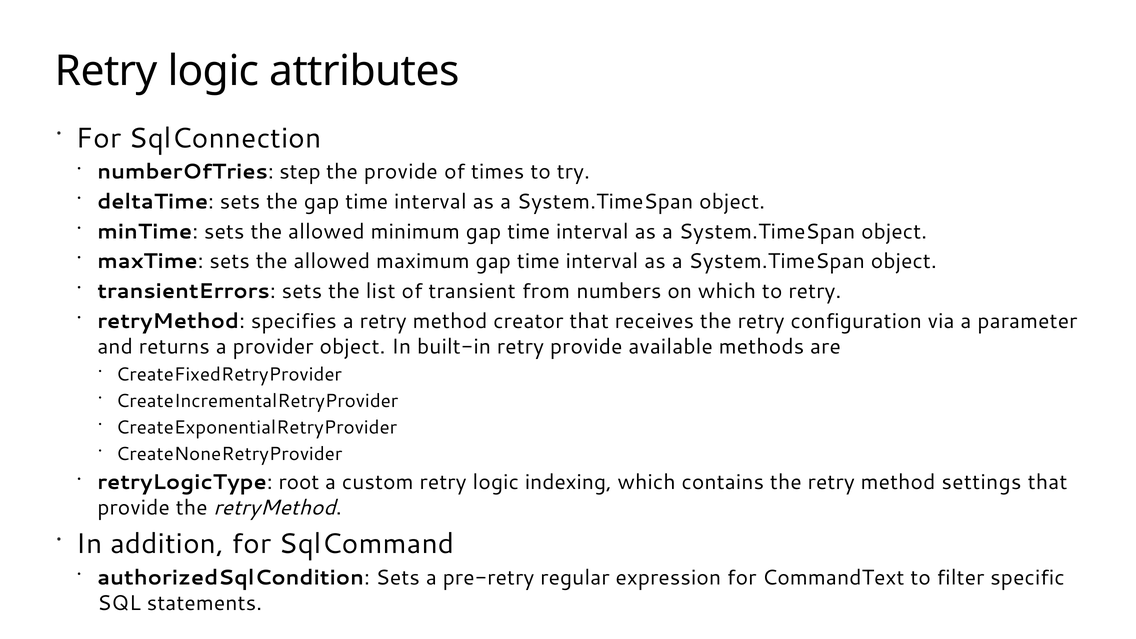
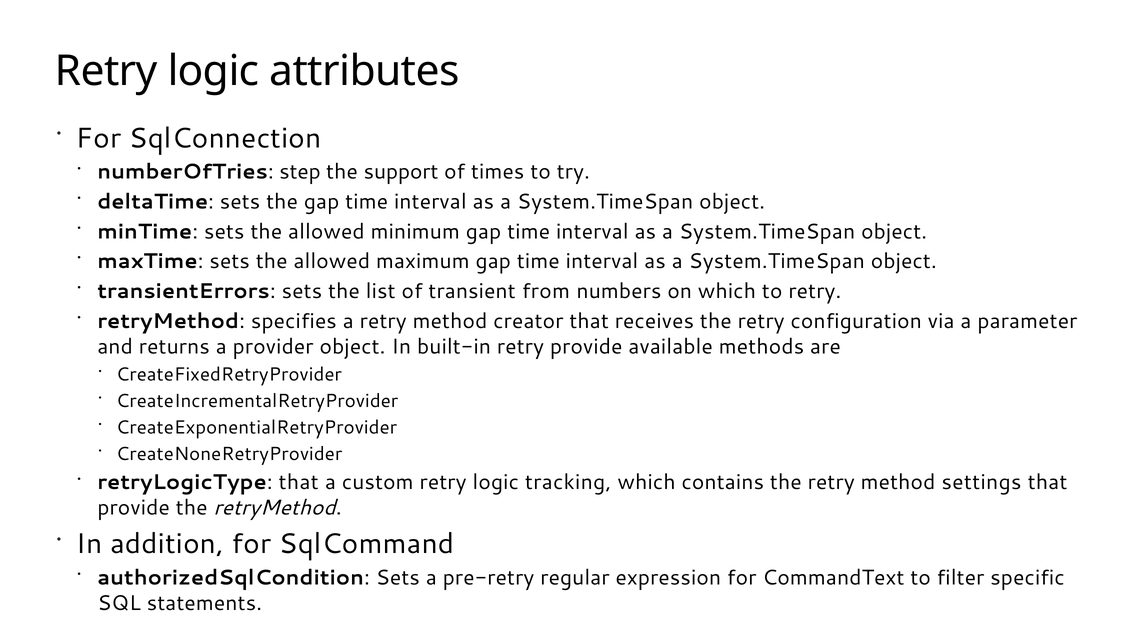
the provide: provide -> support
retryLogicType root: root -> that
indexing: indexing -> tracking
